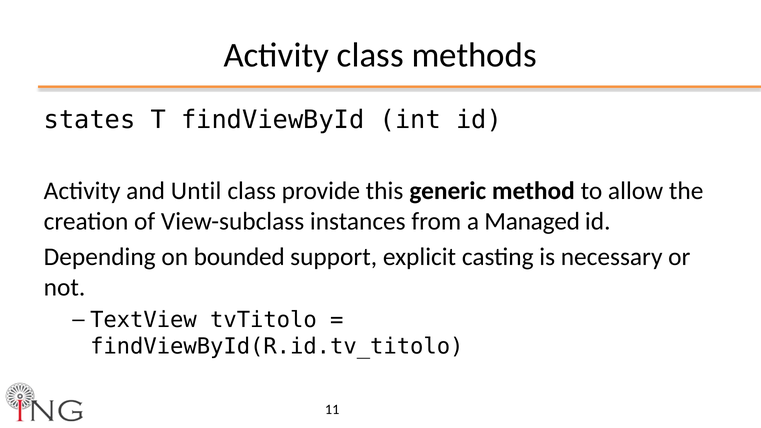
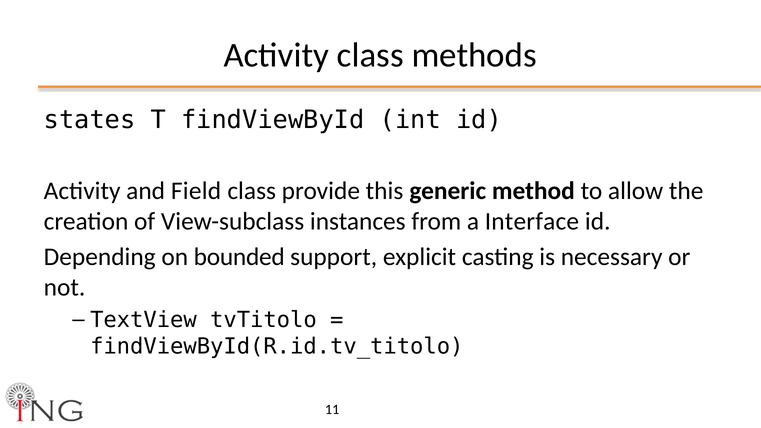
Until: Until -> Field
Managed: Managed -> Interface
